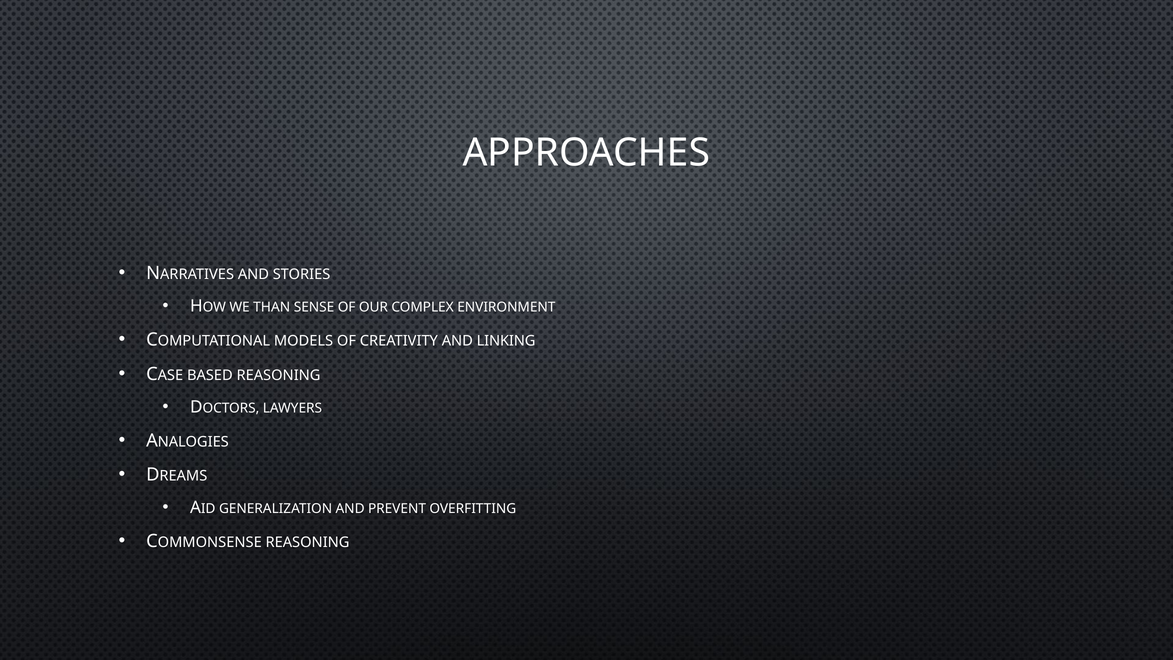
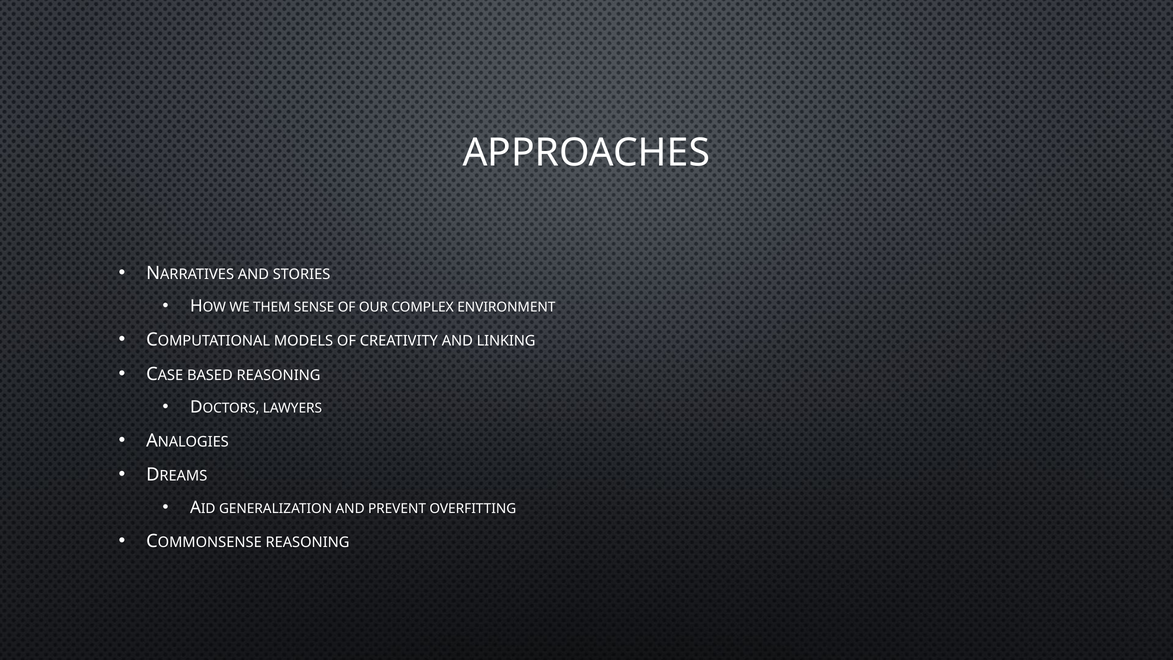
THAN: THAN -> THEM
